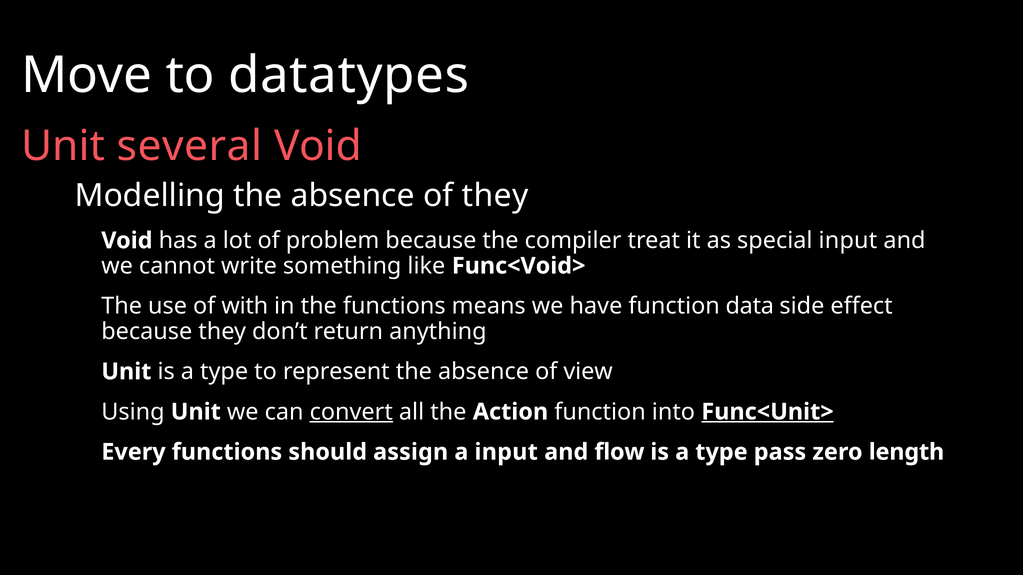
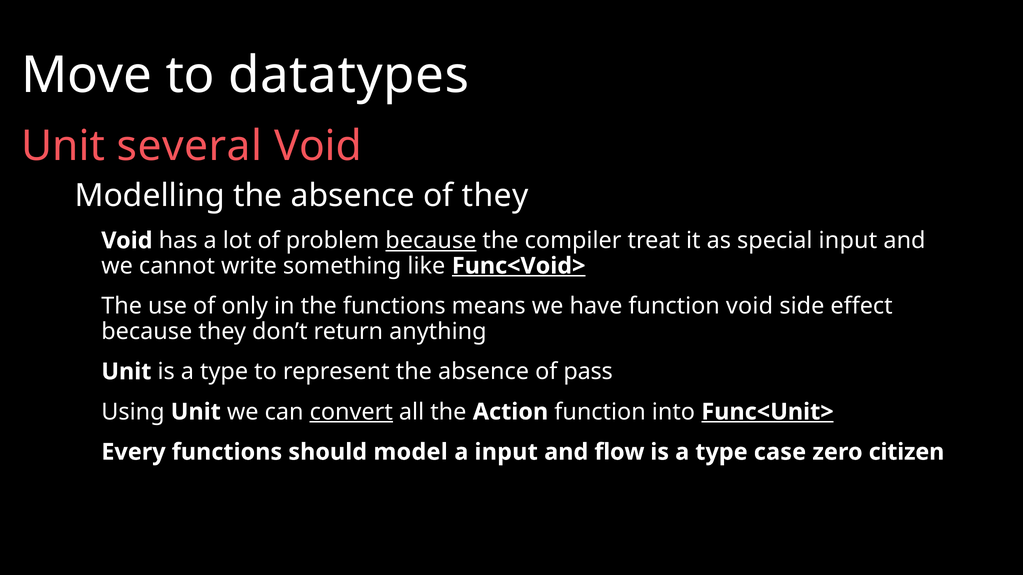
because at (431, 241) underline: none -> present
Func<Void> underline: none -> present
with: with -> only
function data: data -> void
view: view -> pass
assign: assign -> model
pass: pass -> case
length: length -> citizen
